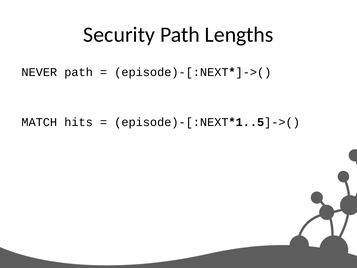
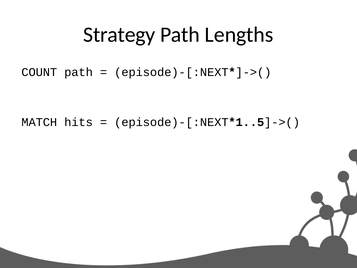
Security: Security -> Strategy
NEVER: NEVER -> COUNT
